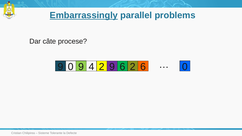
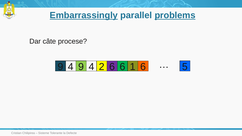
problems underline: none -> present
0 at (71, 67): 0 -> 4
2 9: 9 -> 6
6 2: 2 -> 1
6 0: 0 -> 5
